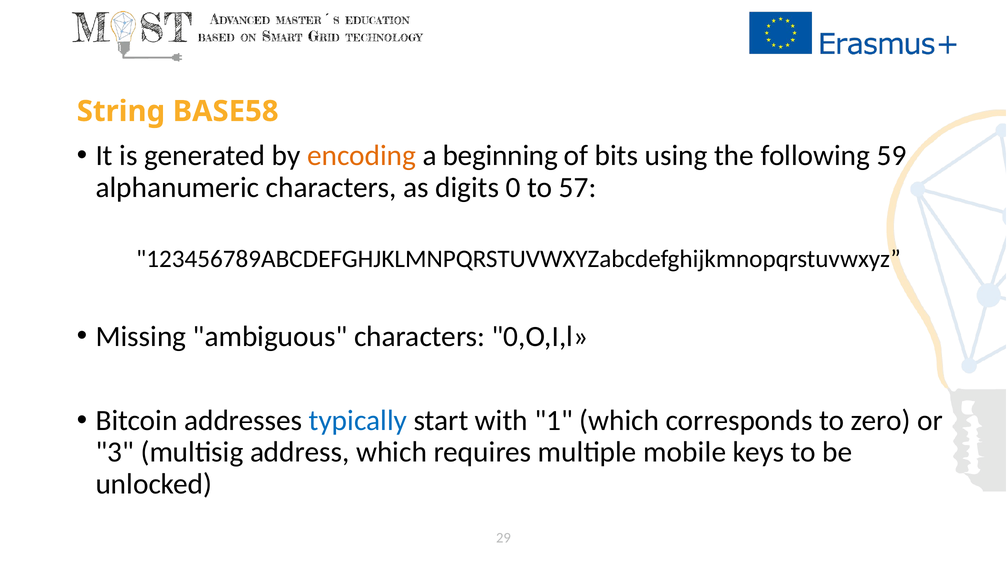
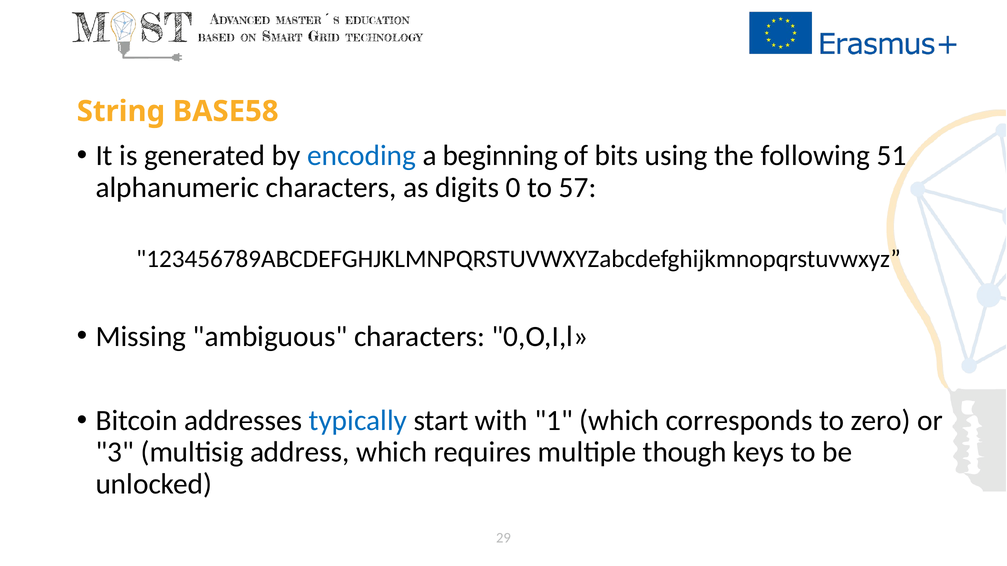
encoding colour: orange -> blue
59: 59 -> 51
mobile: mobile -> though
